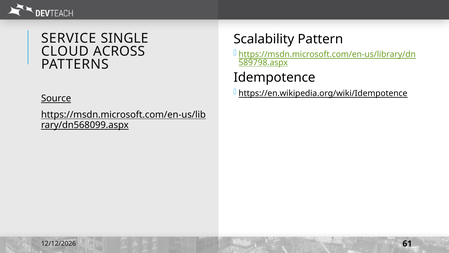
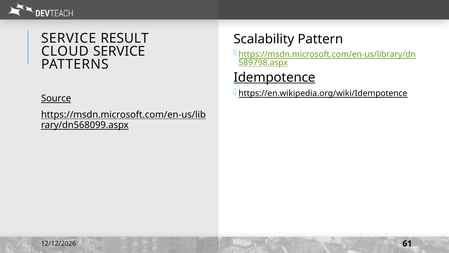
SINGLE: SINGLE -> RESULT
CLOUD ACROSS: ACROSS -> SERVICE
Idempotence underline: none -> present
